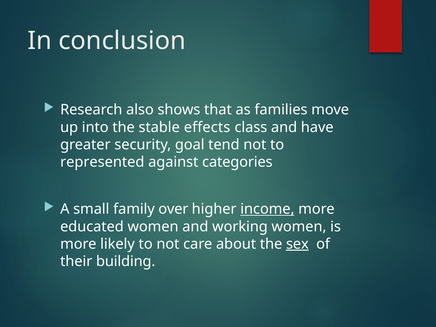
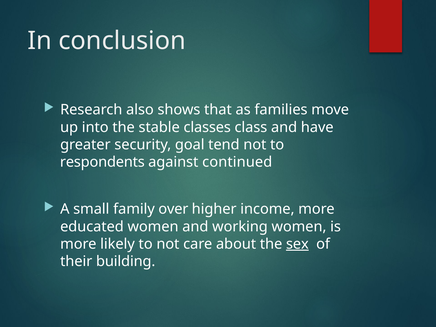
effects: effects -> classes
represented: represented -> respondents
categories: categories -> continued
income underline: present -> none
